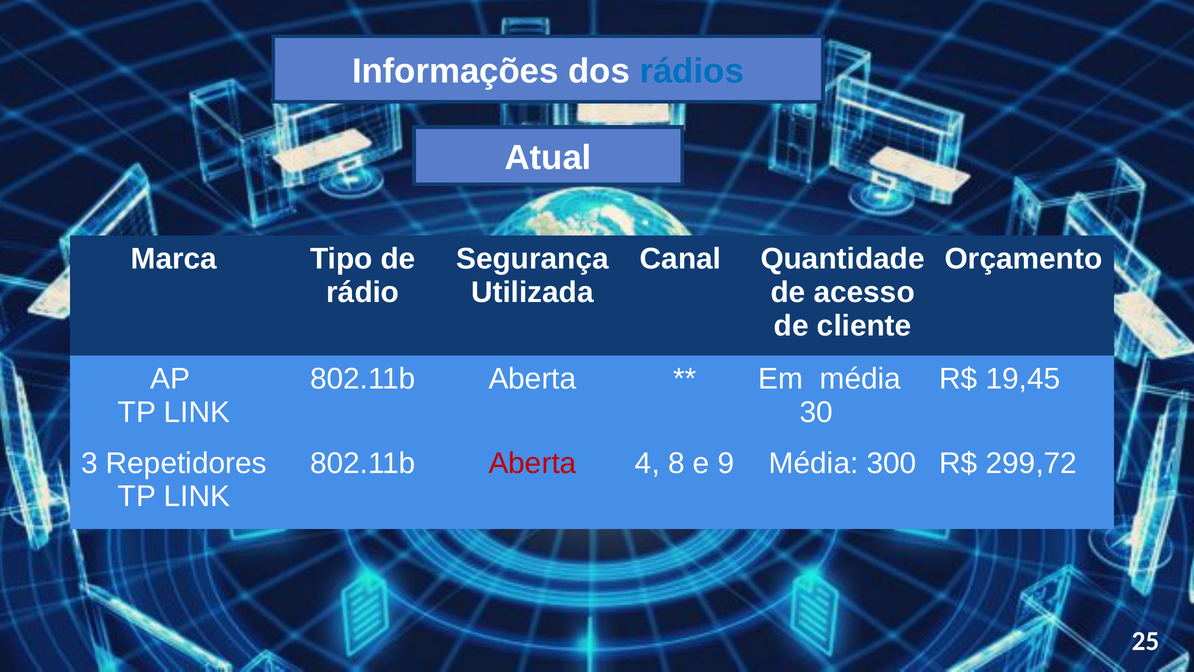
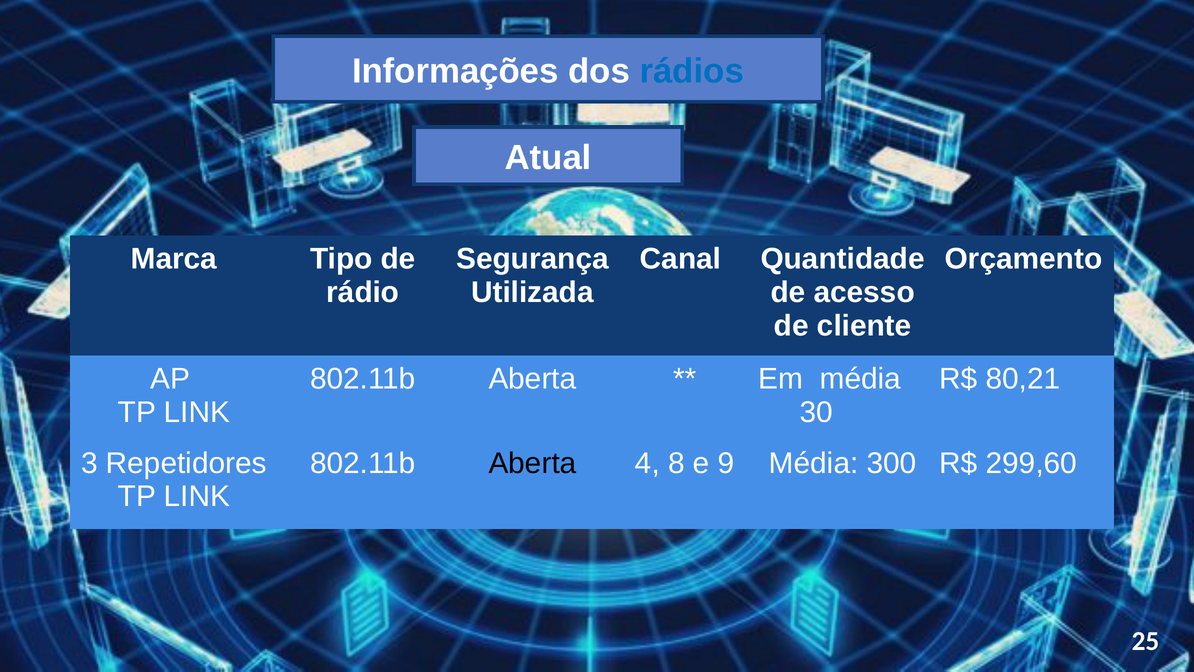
19,45: 19,45 -> 80,21
Aberta at (532, 463) colour: red -> black
299,72: 299,72 -> 299,60
